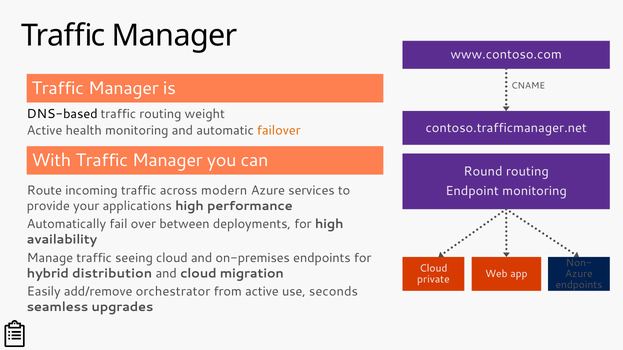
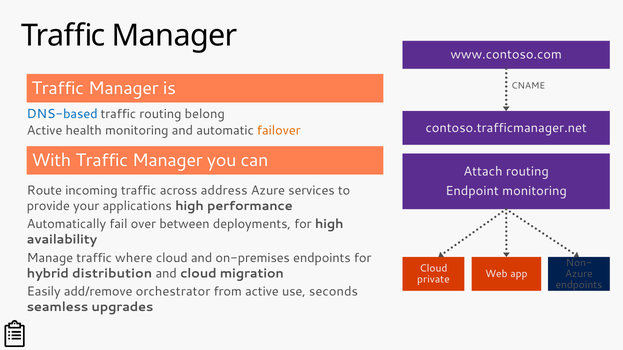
DNS-based colour: black -> blue
weight: weight -> belong
Round: Round -> Attach
modern: modern -> address
seeing: seeing -> where
